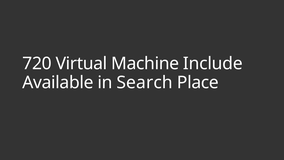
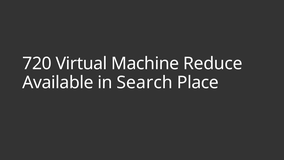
Include: Include -> Reduce
